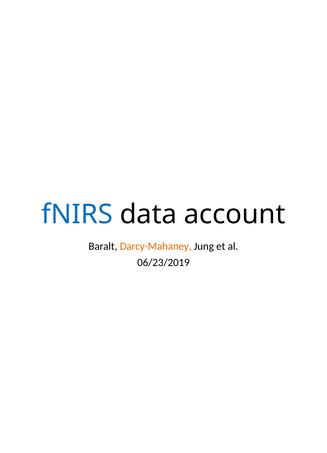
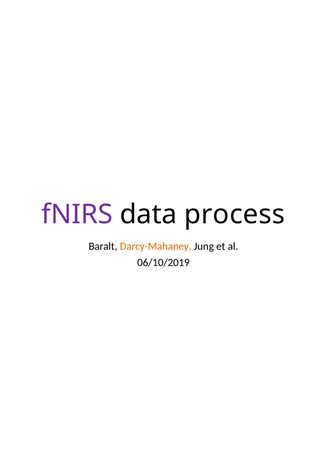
fNIRS colour: blue -> purple
account: account -> process
06/23/2019: 06/23/2019 -> 06/10/2019
